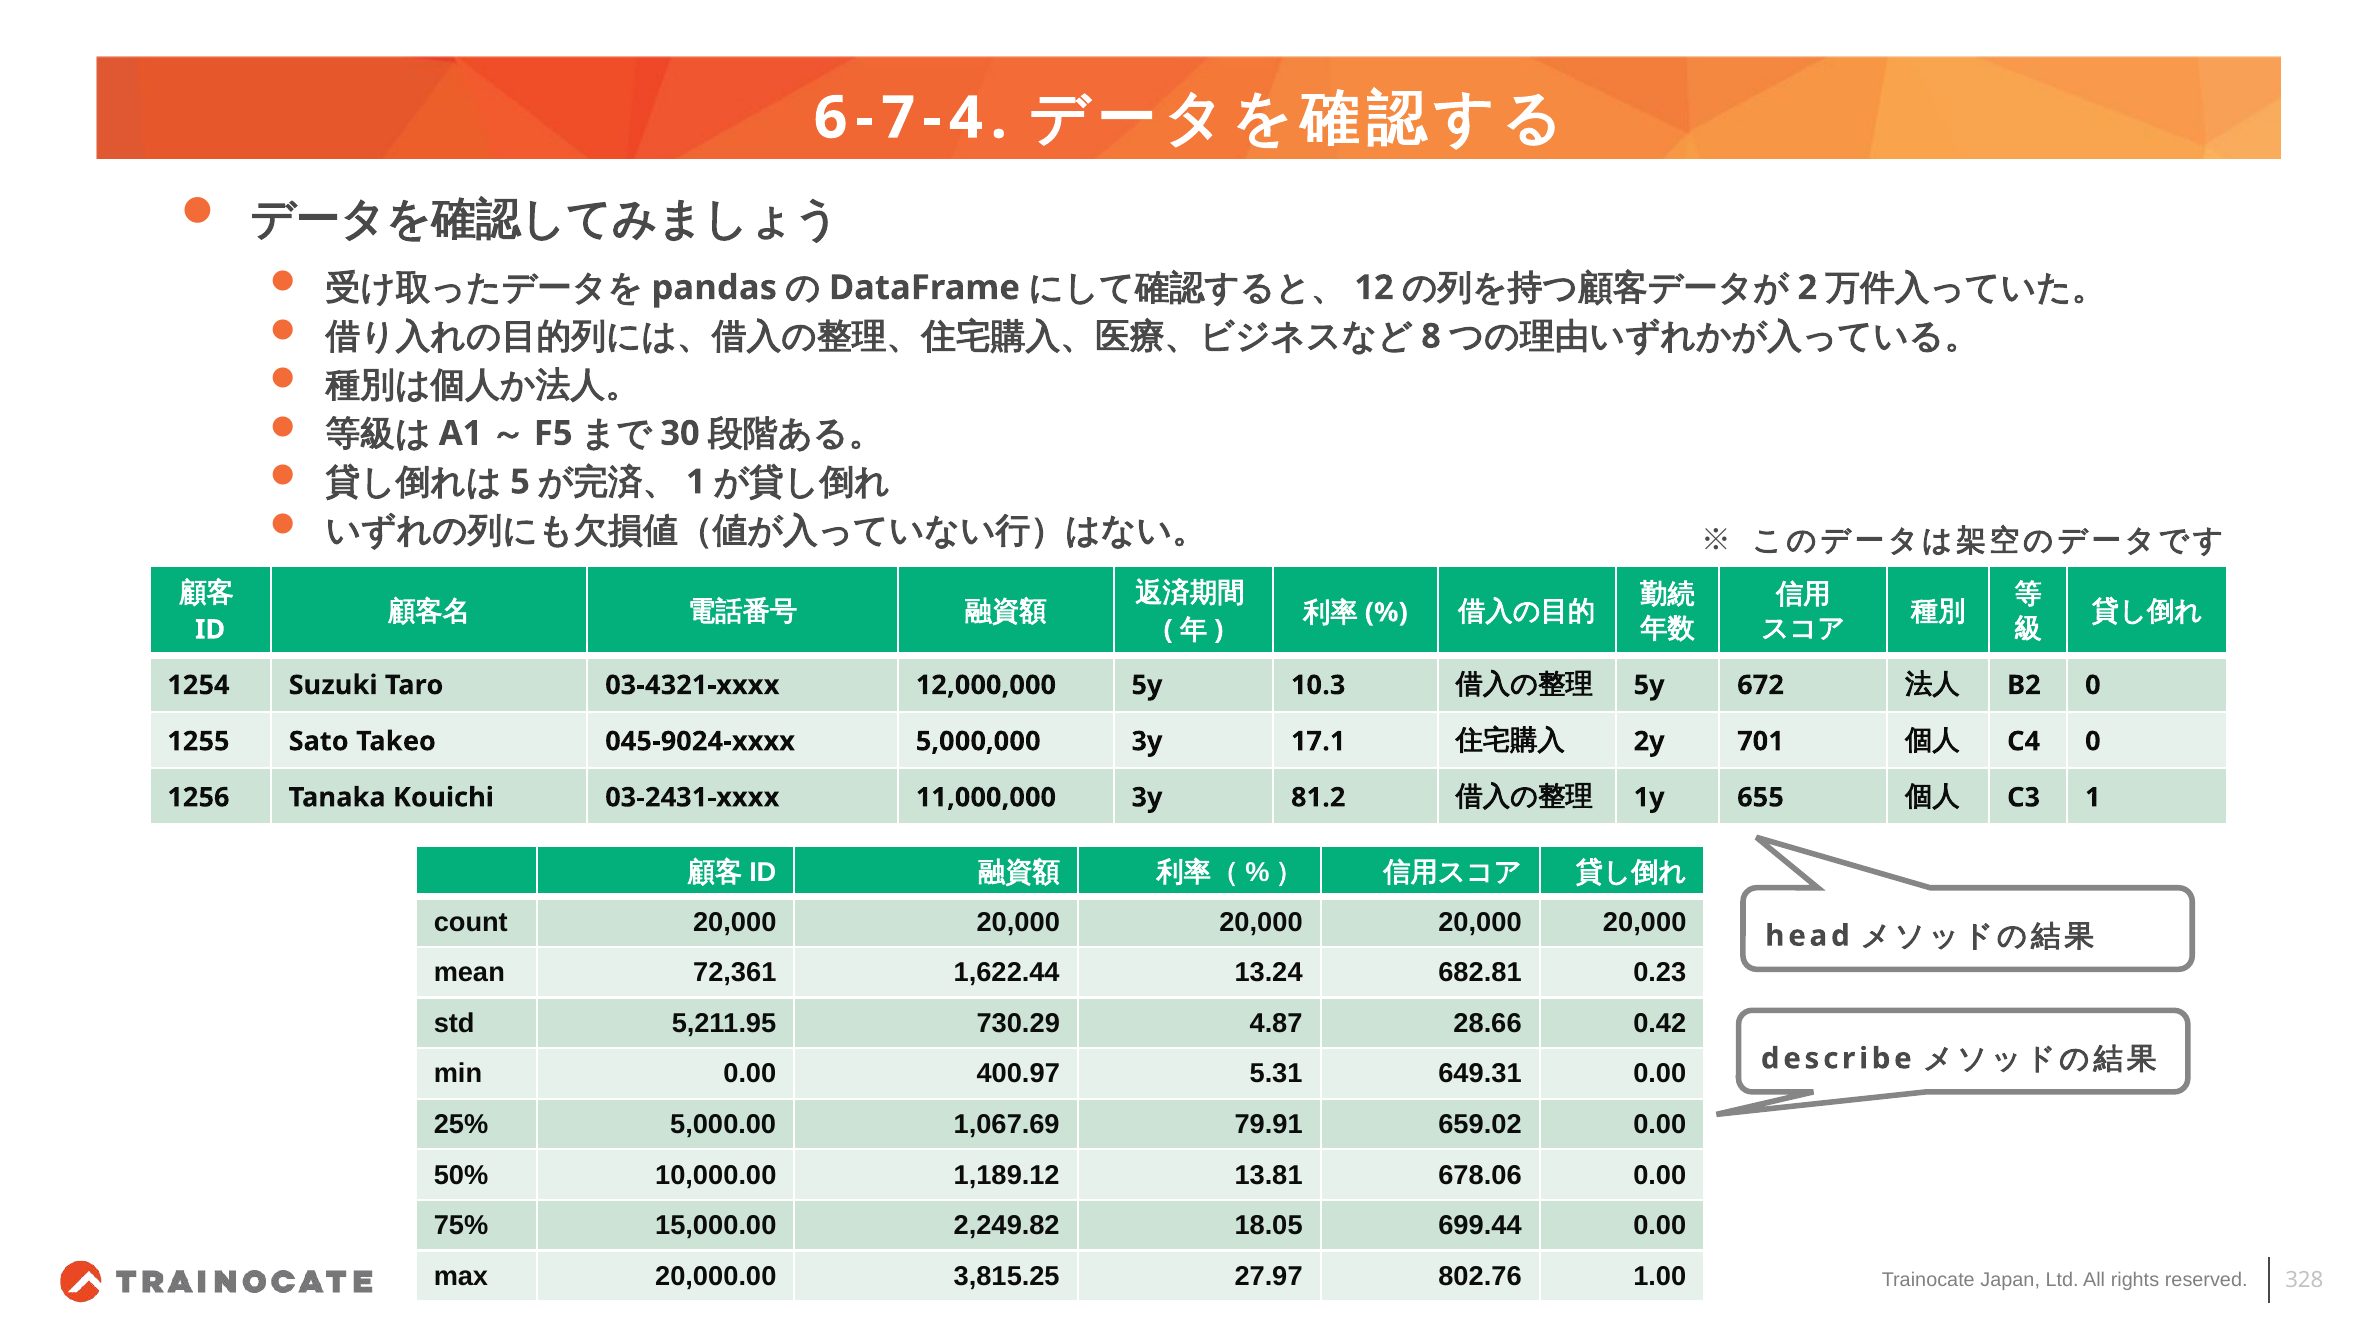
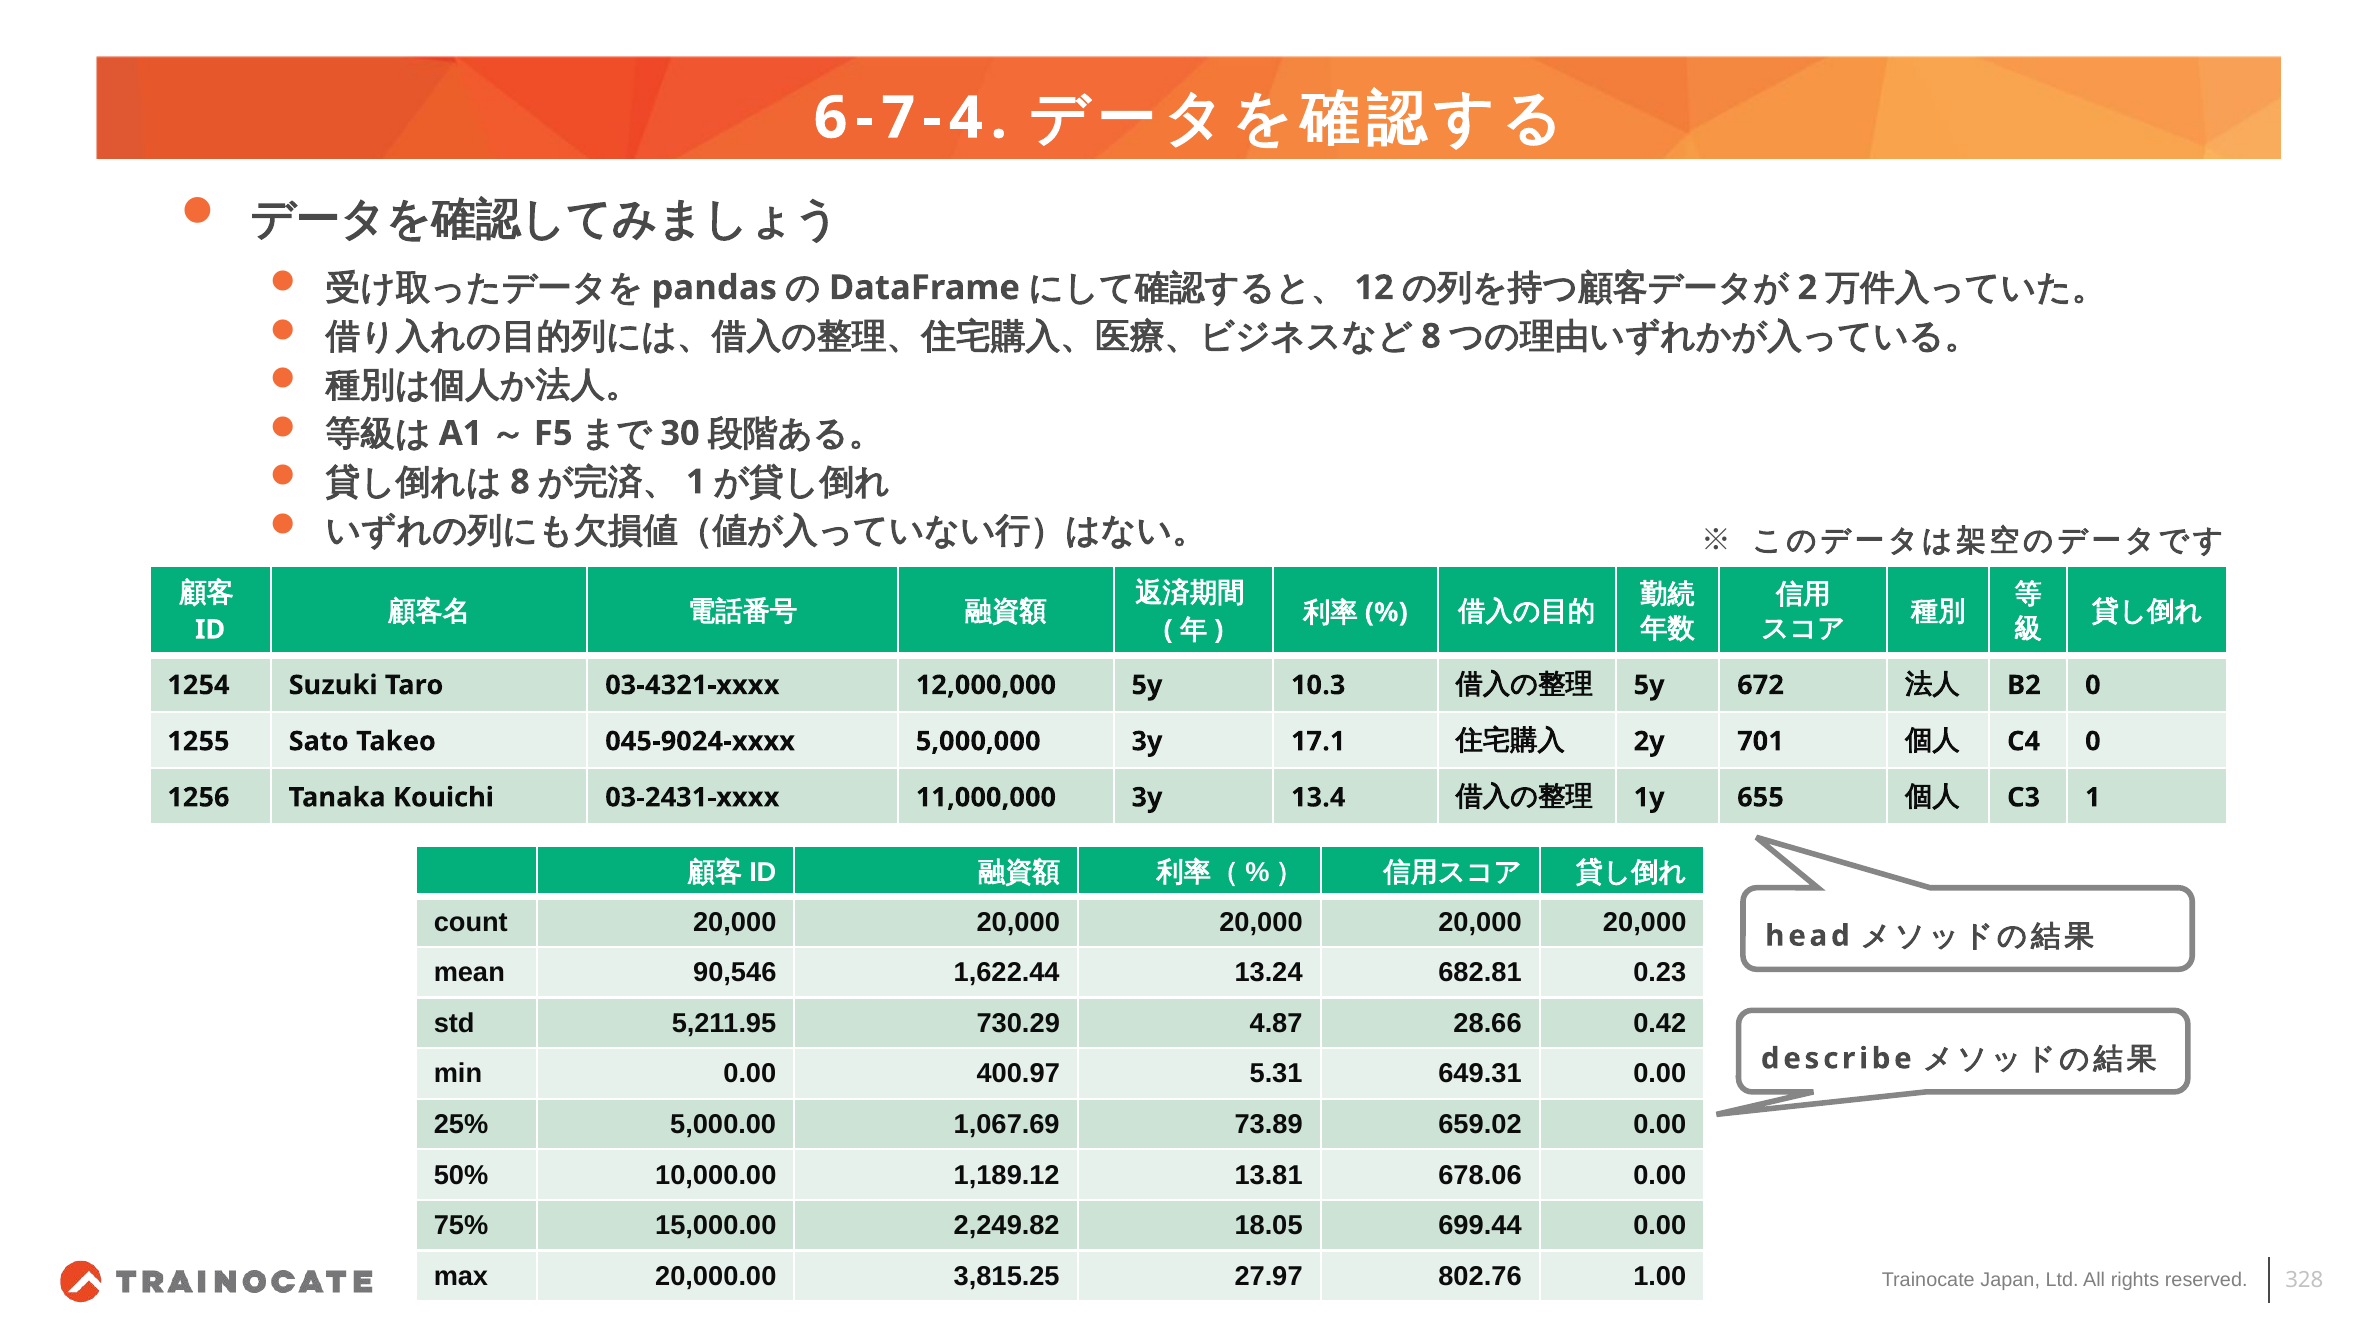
5 at (520, 482): 5 -> 8
81.2: 81.2 -> 13.4
72,361: 72,361 -> 90,546
79.91: 79.91 -> 73.89
